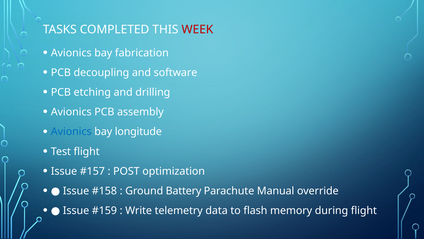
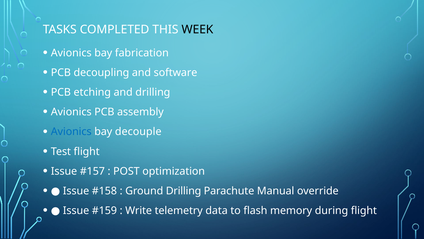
WEEK colour: red -> black
longitude: longitude -> decouple
Ground Battery: Battery -> Drilling
